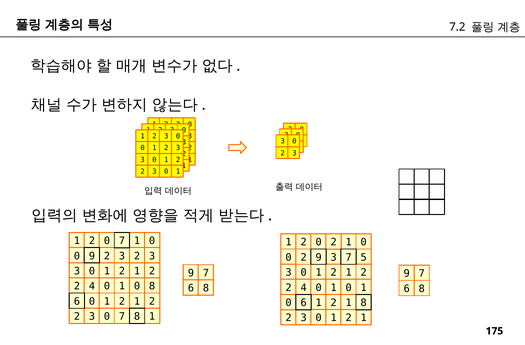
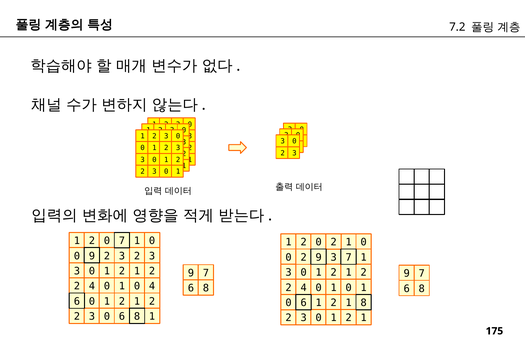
3 5: 5 -> 1
0 8: 8 -> 4
0 7: 7 -> 6
